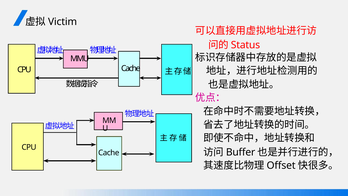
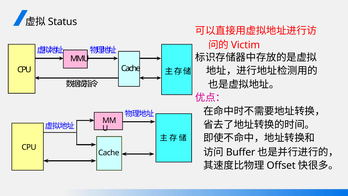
Victim: Victim -> Status
Status: Status -> Victim
